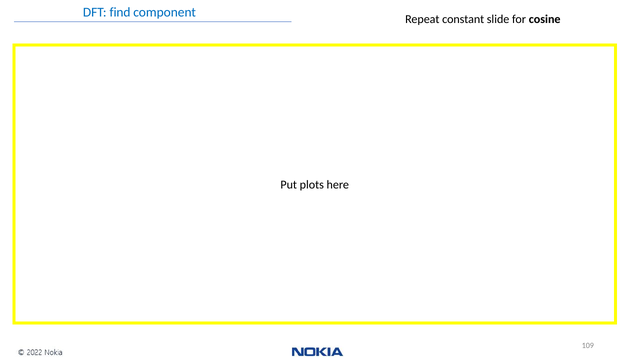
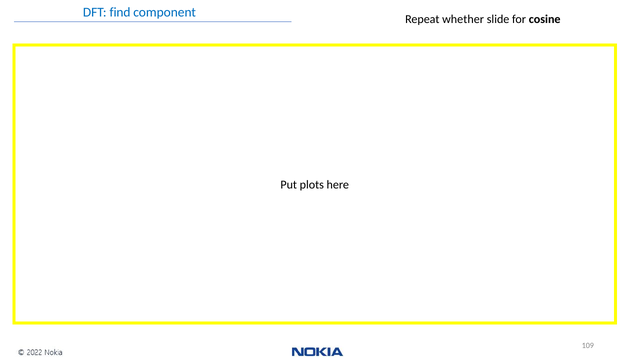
constant: constant -> whether
